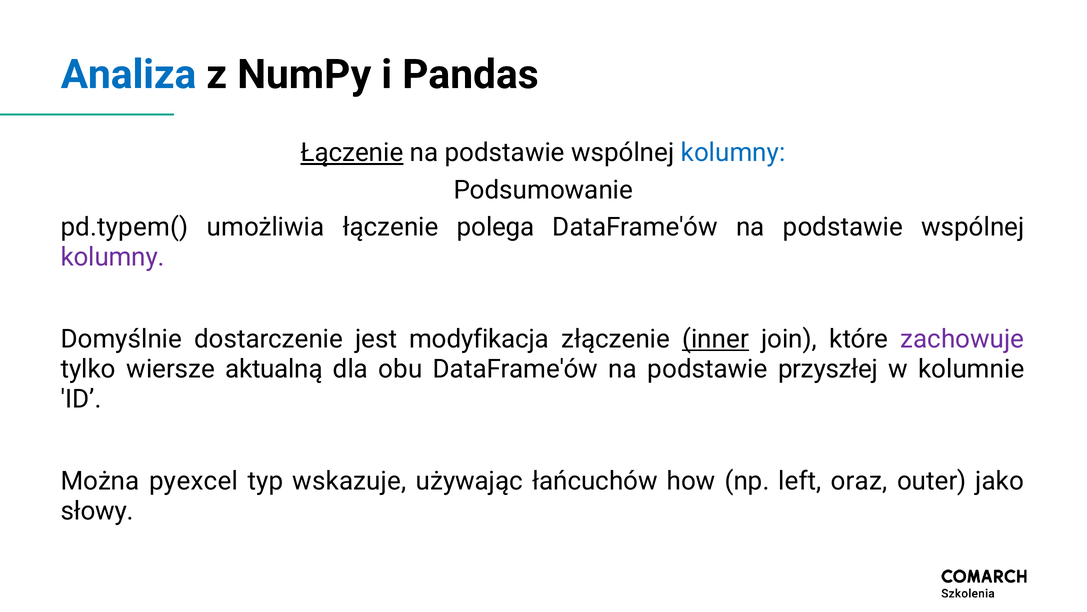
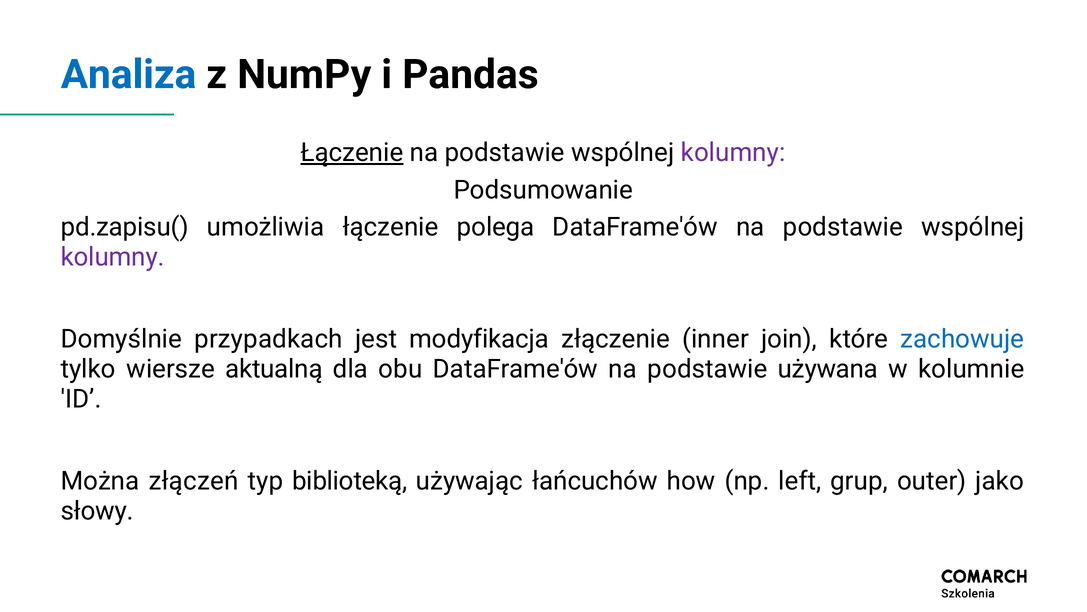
kolumny at (733, 153) colour: blue -> purple
pd.typem(: pd.typem( -> pd.zapisu(
dostarczenie: dostarczenie -> przypadkach
inner underline: present -> none
zachowuje colour: purple -> blue
przyszłej: przyszłej -> używana
pyexcel: pyexcel -> złączeń
wskazuje: wskazuje -> biblioteką
oraz: oraz -> grup
